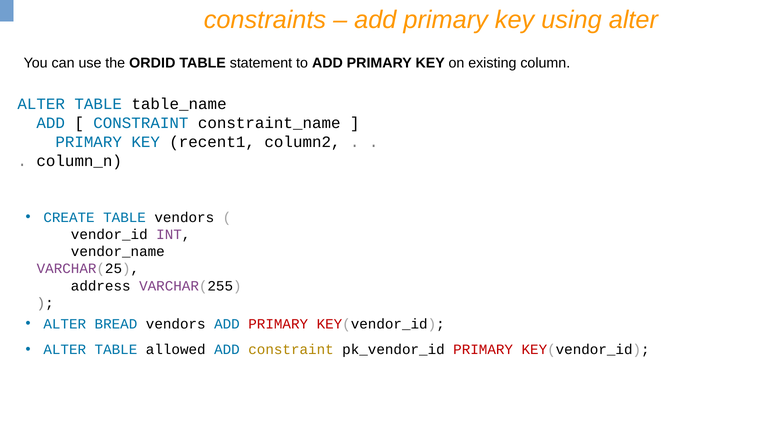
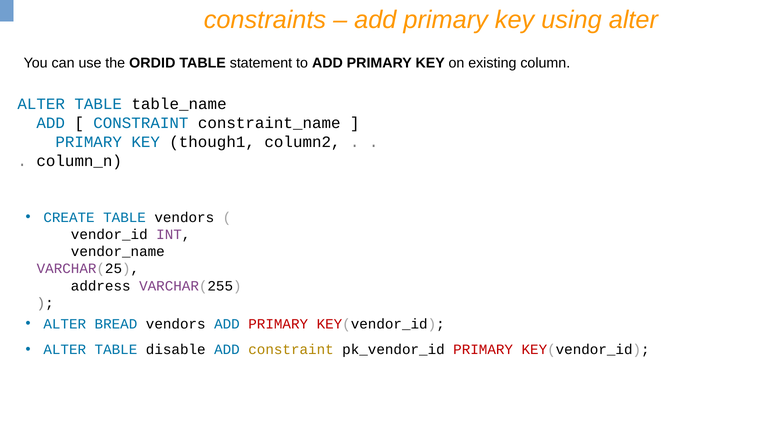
recent1: recent1 -> though1
allowed: allowed -> disable
